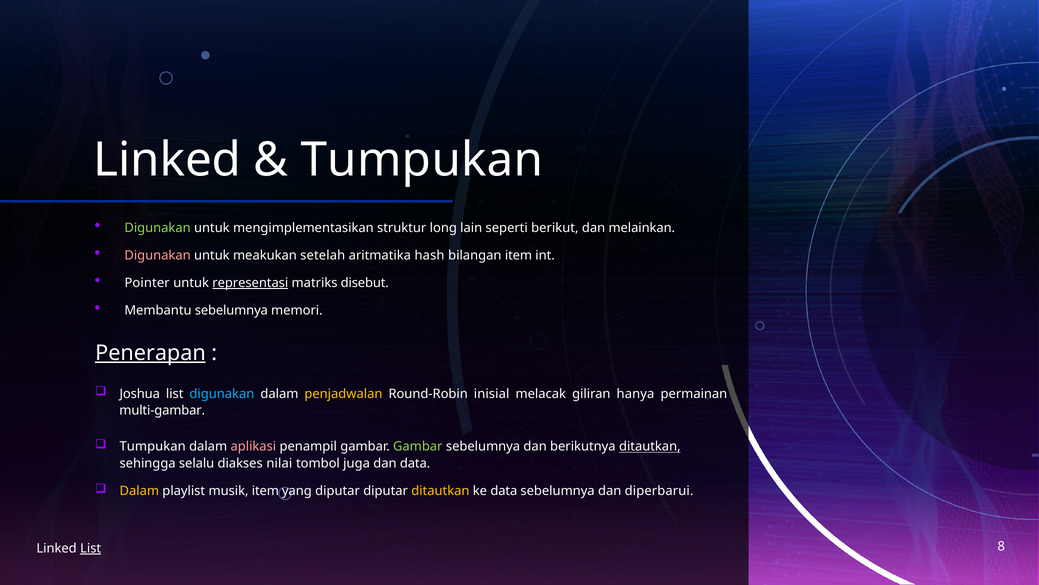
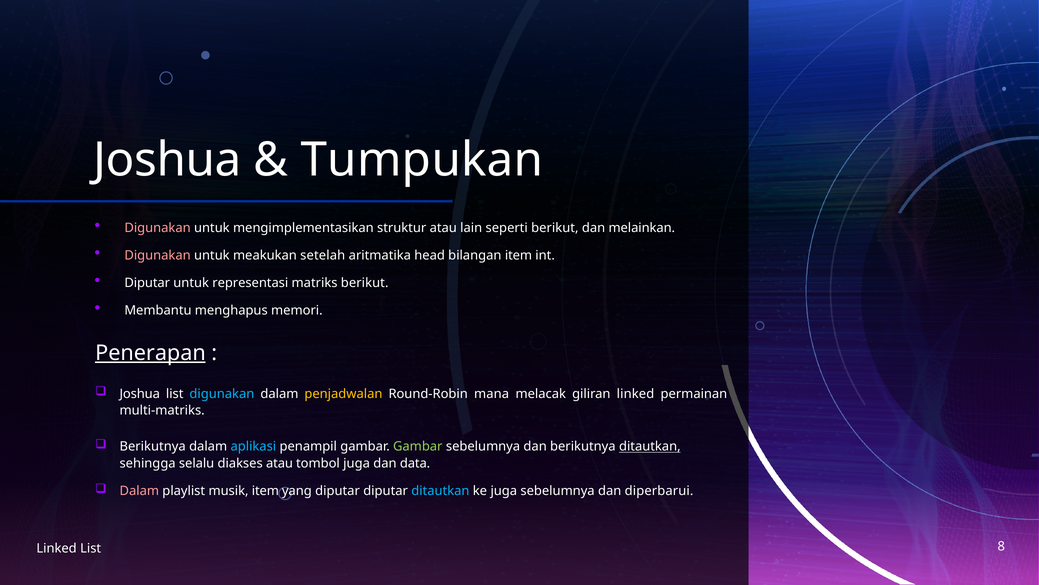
Linked at (167, 160): Linked -> Joshua
Digunakan at (158, 228) colour: light green -> pink
struktur long: long -> atau
hash: hash -> head
Pointer at (147, 283): Pointer -> Diputar
representasi underline: present -> none
matriks disebut: disebut -> berikut
Membantu sebelumnya: sebelumnya -> menghapus
inisial: inisial -> mana
giliran hanya: hanya -> linked
multi-gambar: multi-gambar -> multi-matriks
Tumpukan at (153, 446): Tumpukan -> Berikutnya
aplikasi colour: pink -> light blue
diakses nilai: nilai -> atau
Dalam at (139, 490) colour: yellow -> pink
ditautkan at (440, 490) colour: yellow -> light blue
ke data: data -> juga
List at (91, 548) underline: present -> none
